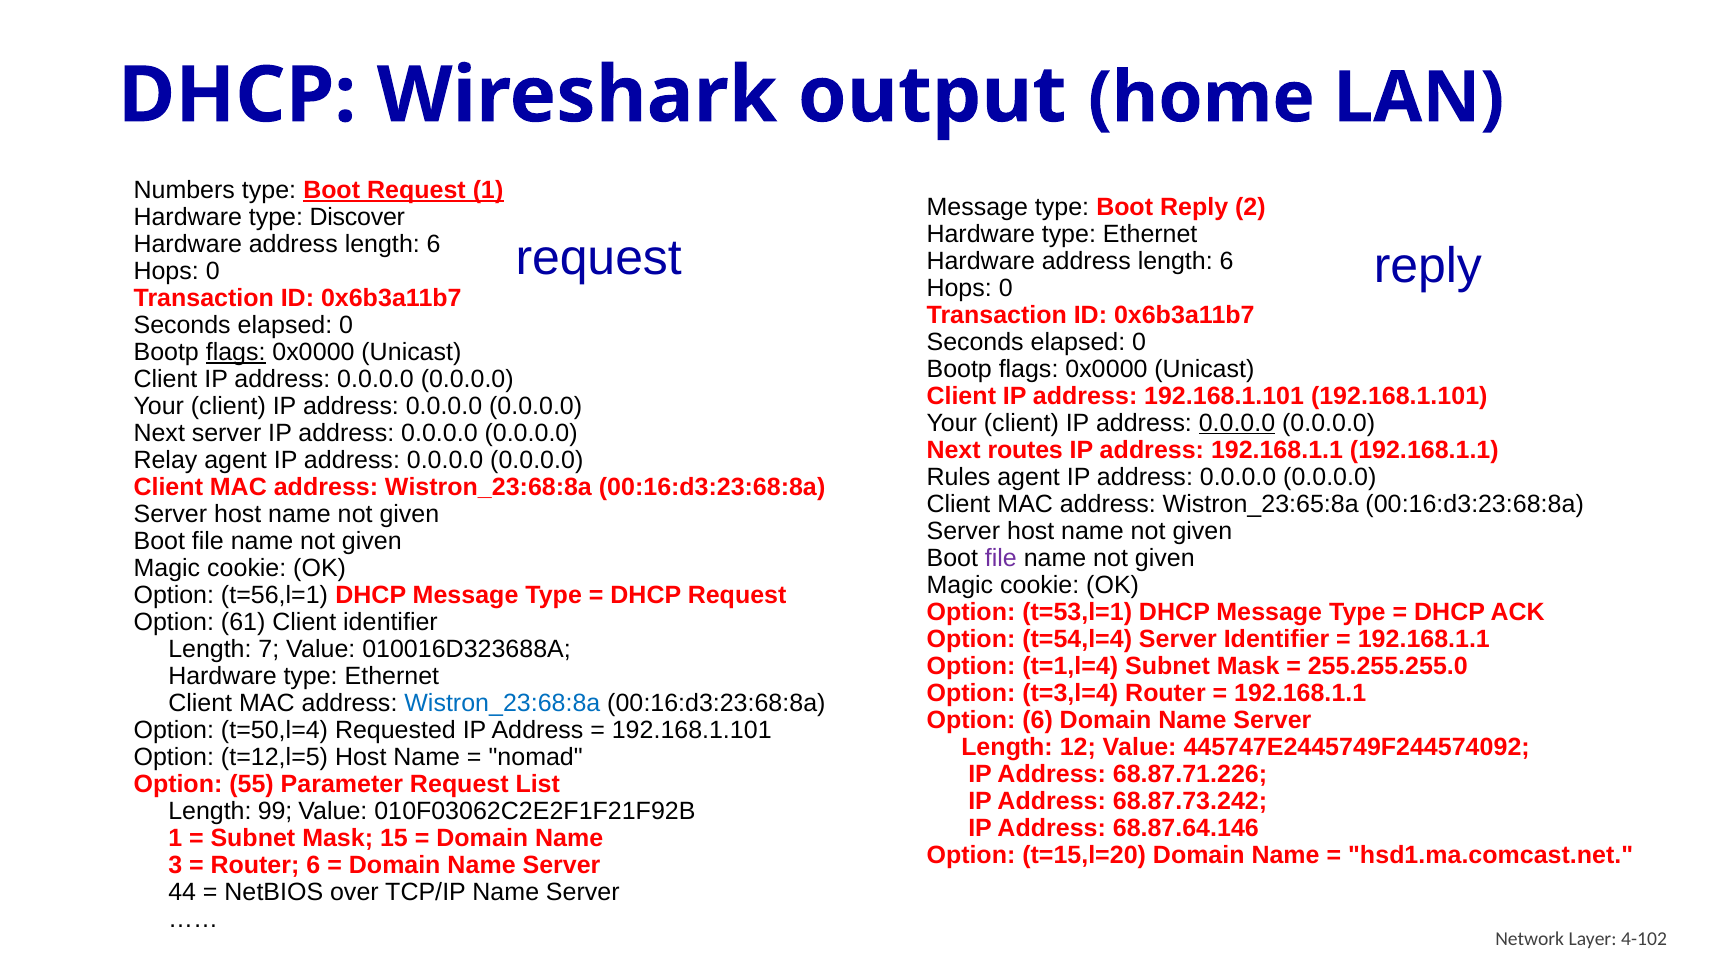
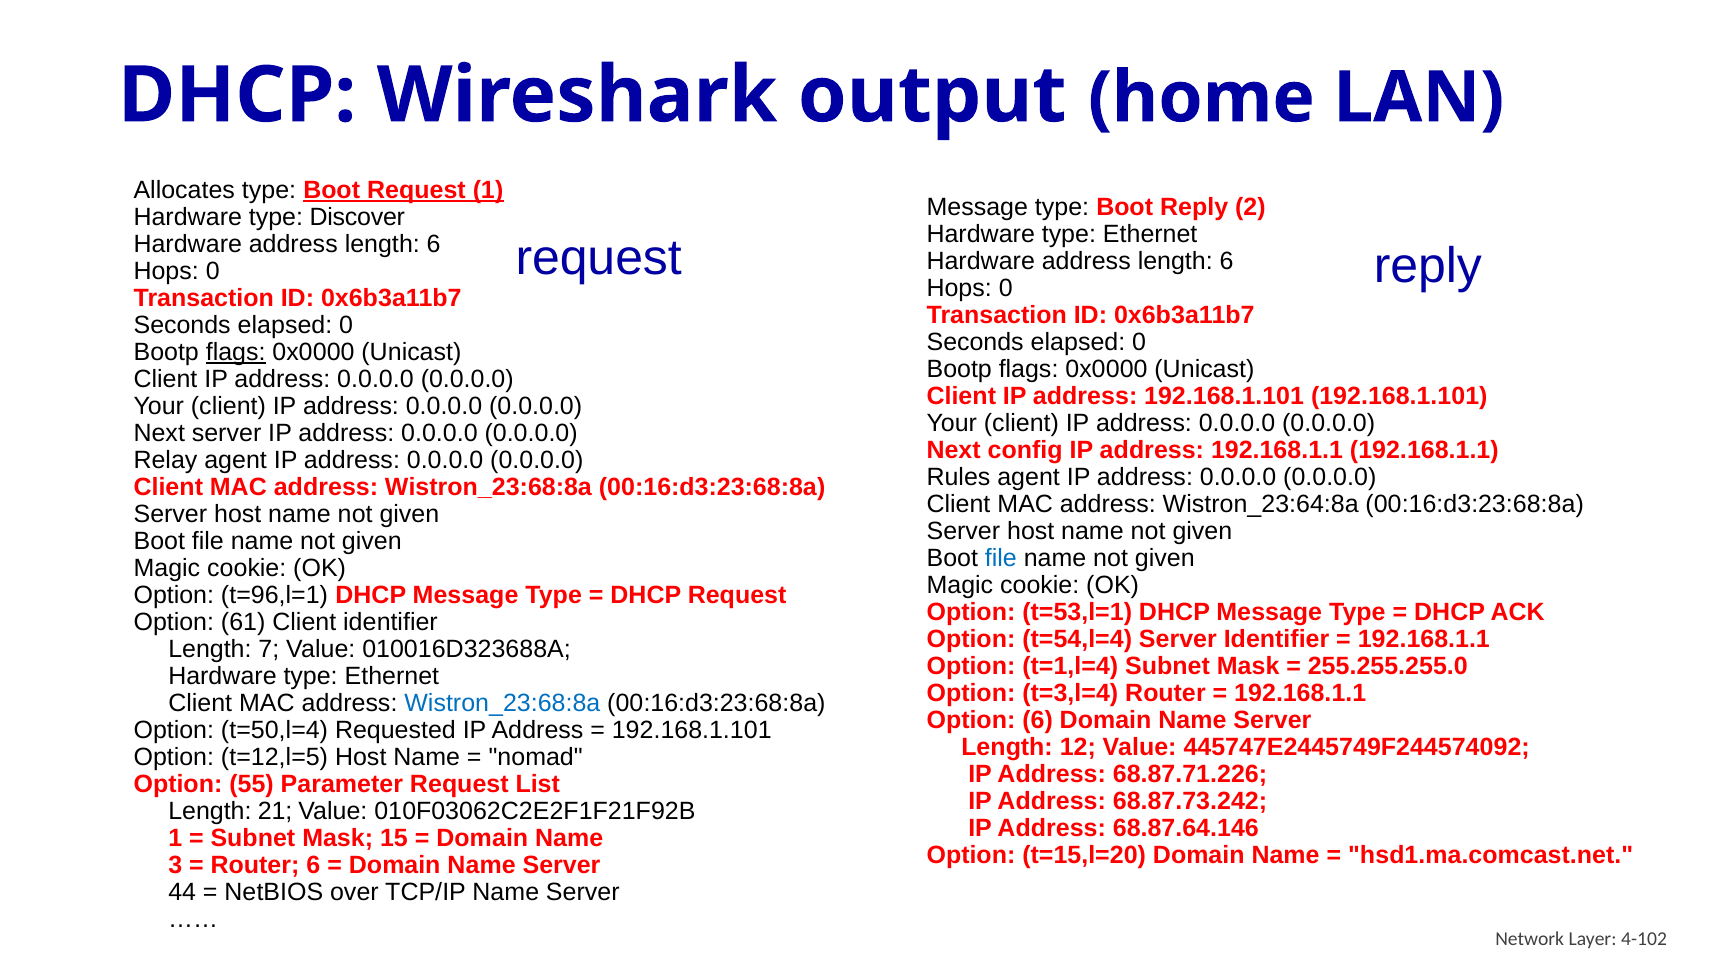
Numbers: Numbers -> Allocates
0.0.0.0 at (1237, 423) underline: present -> none
routes: routes -> config
Wistron_23:65:8a: Wistron_23:65:8a -> Wistron_23:64:8a
file at (1001, 558) colour: purple -> blue
t=56,l=1: t=56,l=1 -> t=96,l=1
99: 99 -> 21
